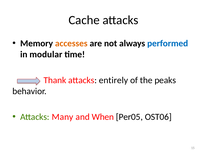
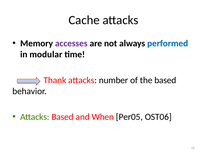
accesses colour: orange -> purple
entirely: entirely -> number
the peaks: peaks -> based
Attacks Many: Many -> Based
